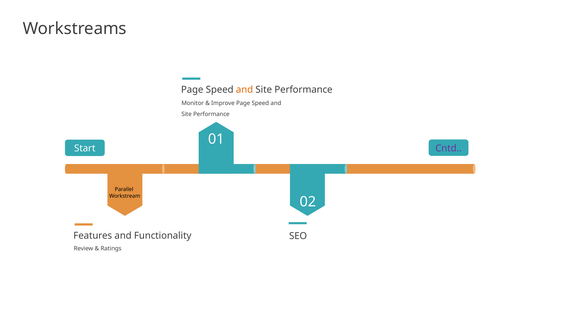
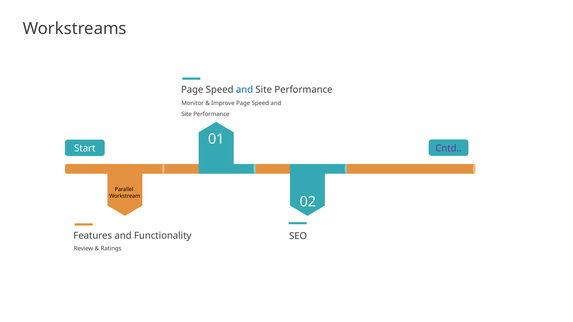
and at (245, 90) colour: orange -> blue
